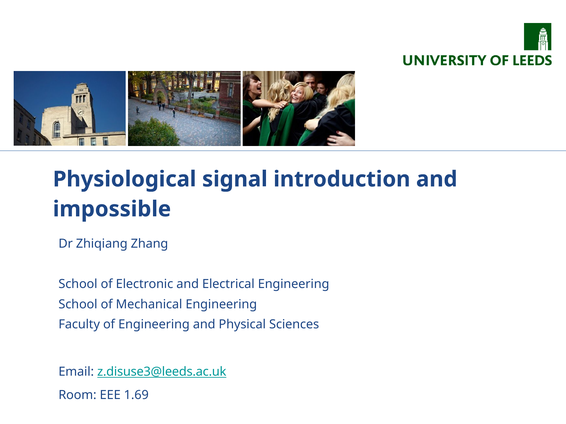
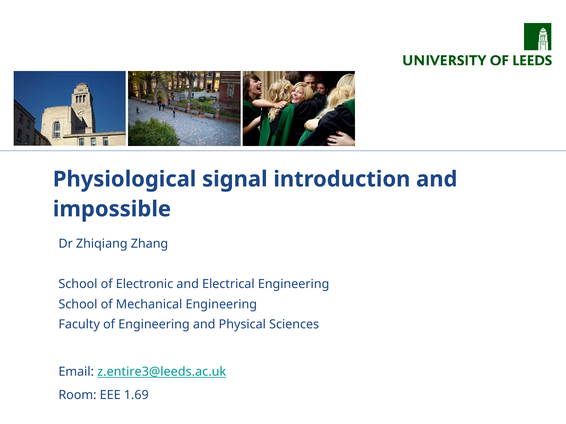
z.disuse3@leeds.ac.uk: z.disuse3@leeds.ac.uk -> z.entire3@leeds.ac.uk
